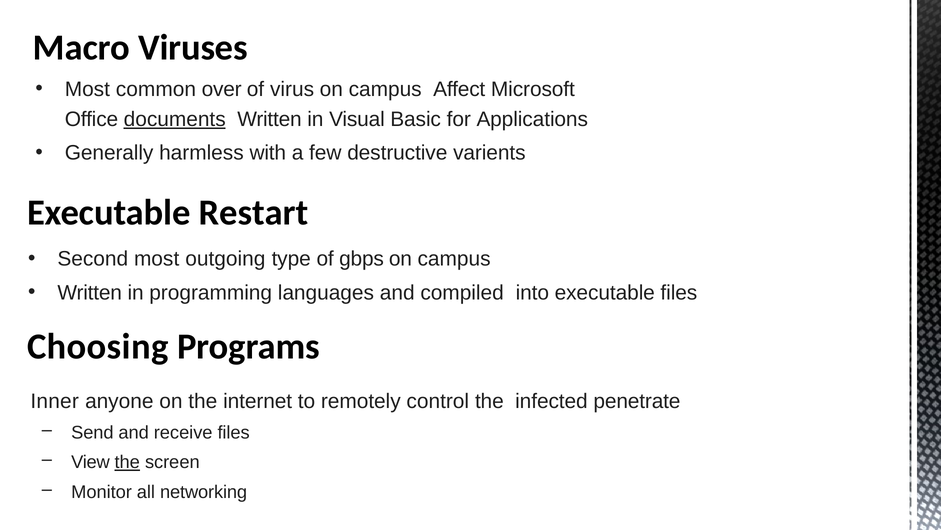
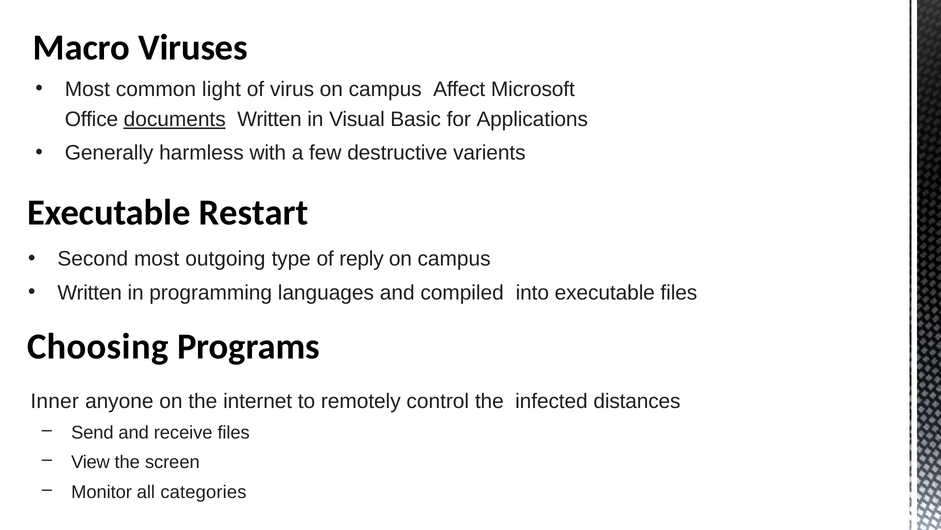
over: over -> light
gbps: gbps -> reply
penetrate: penetrate -> distances
the at (127, 462) underline: present -> none
networking: networking -> categories
